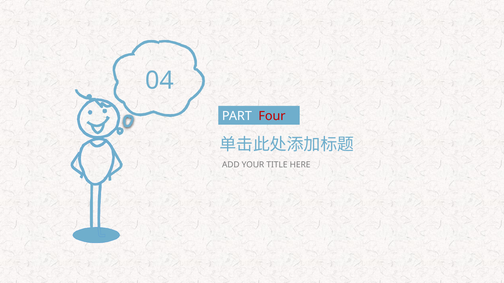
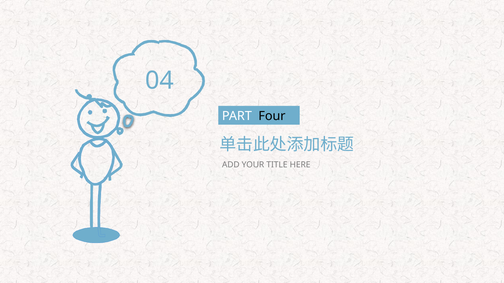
Four colour: red -> black
